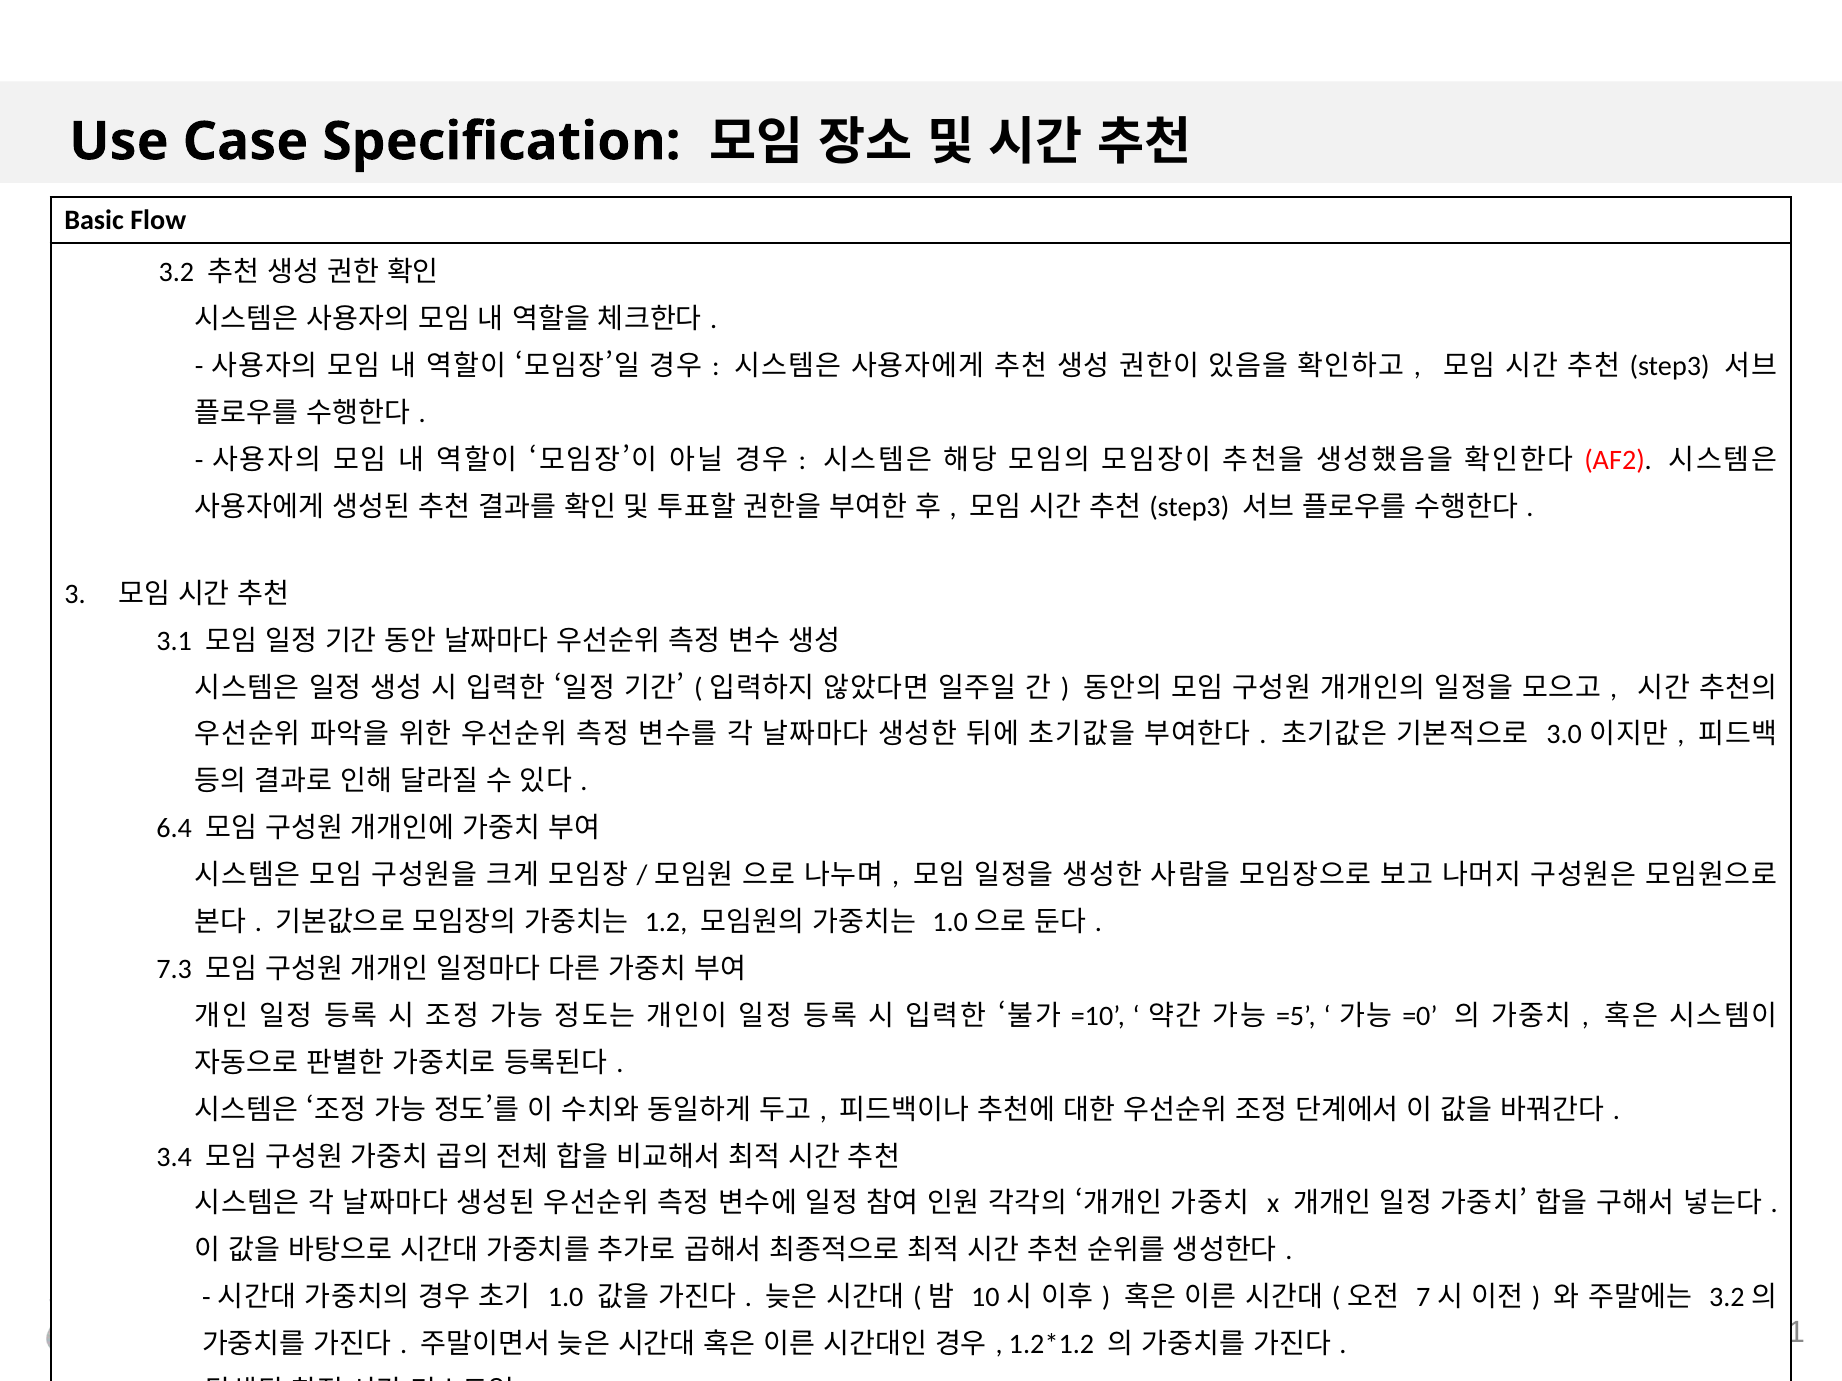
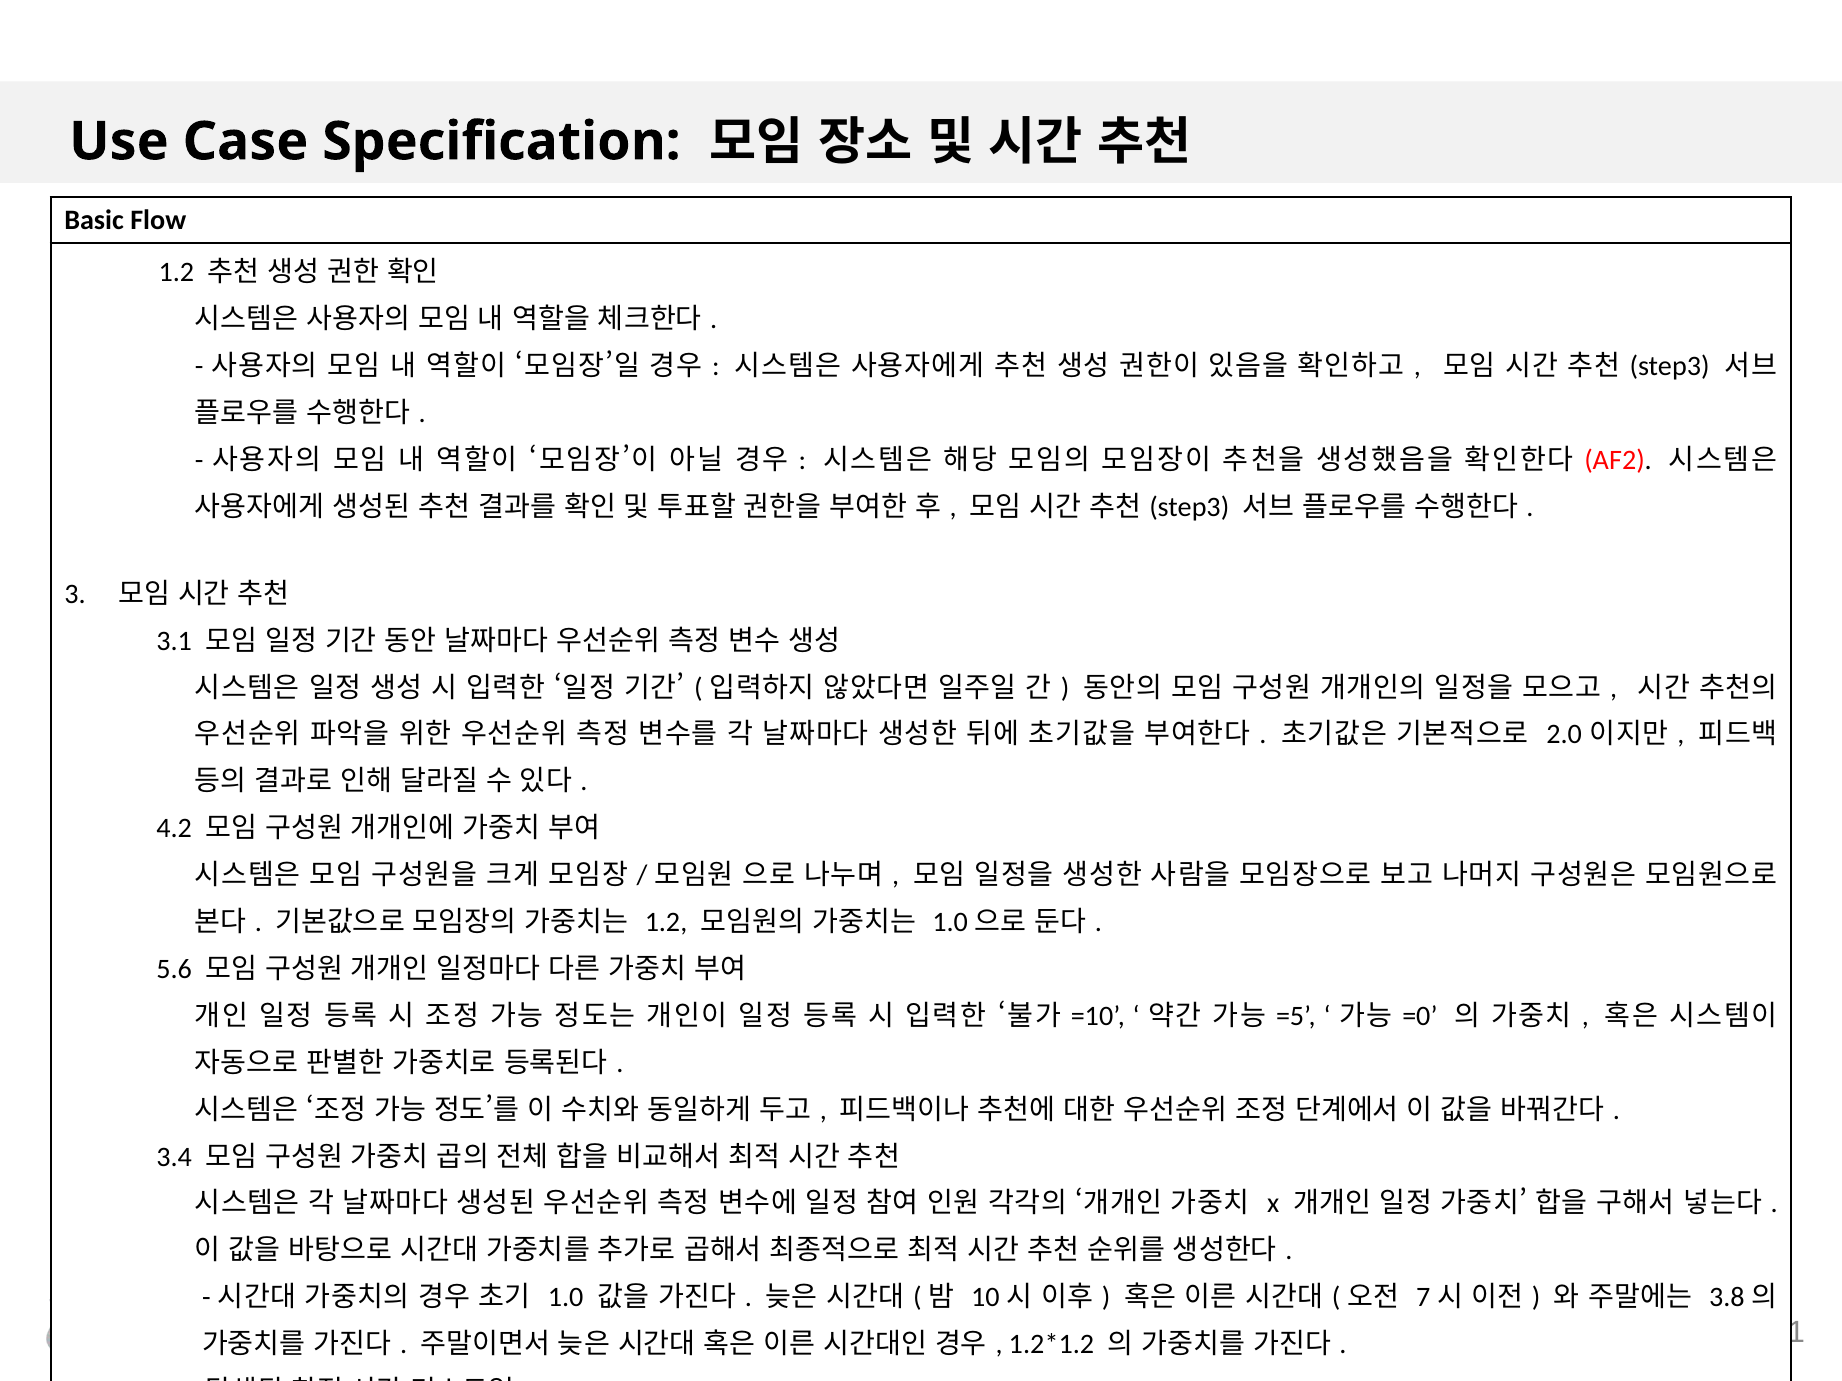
3.2 at (176, 273): 3.2 -> 1.2
3.0: 3.0 -> 2.0
6.4: 6.4 -> 4.2
7.3: 7.3 -> 5.6
3.2 at (1727, 1298): 3.2 -> 3.8
